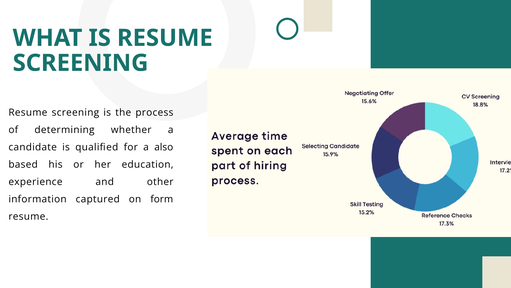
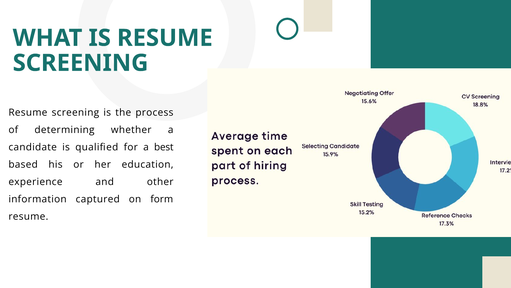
also: also -> best
